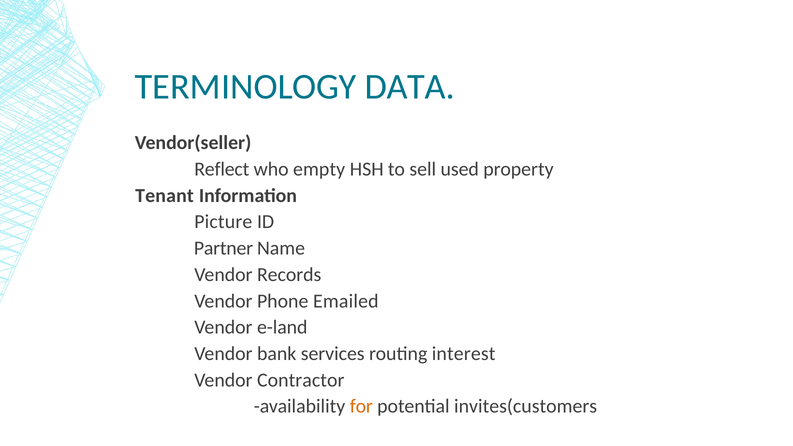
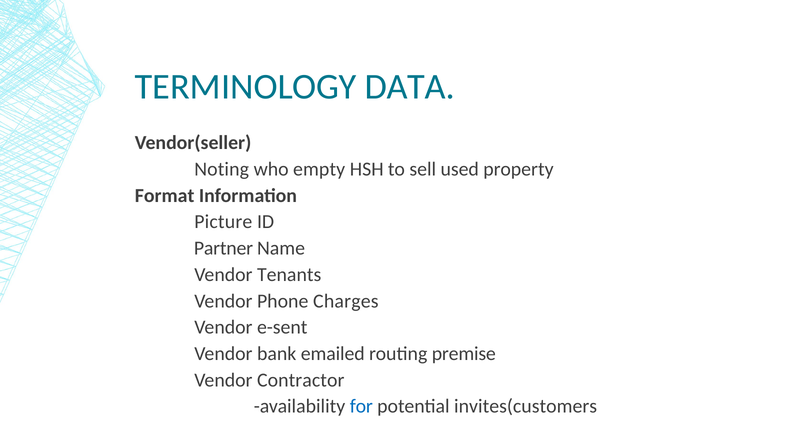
Reflect: Reflect -> Noting
Tenant: Tenant -> Format
Records: Records -> Tenants
Emailed: Emailed -> Charges
e-land: e-land -> e-sent
services: services -> emailed
interest: interest -> premise
for colour: orange -> blue
